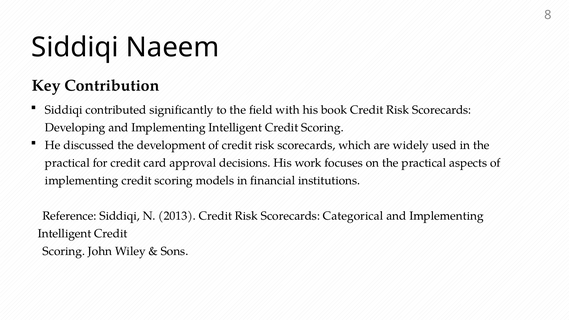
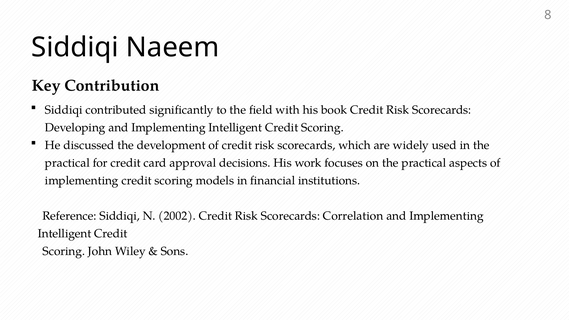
2013: 2013 -> 2002
Categorical: Categorical -> Correlation
